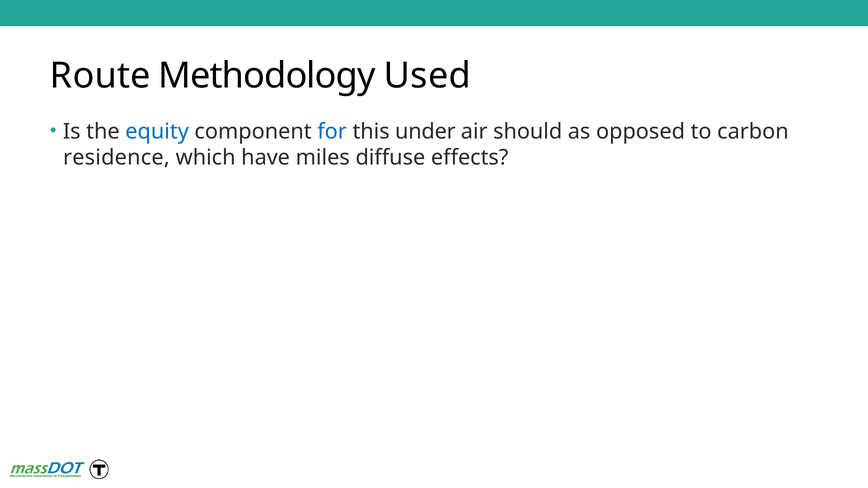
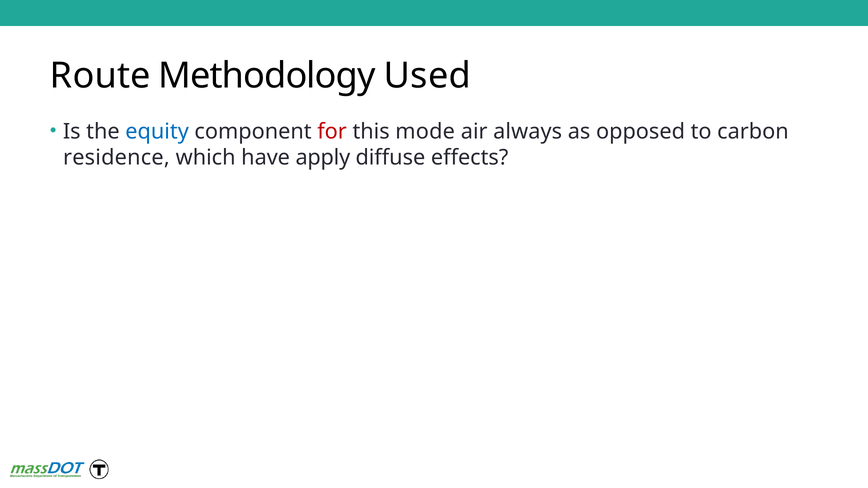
for colour: blue -> red
under: under -> mode
should: should -> always
miles: miles -> apply
